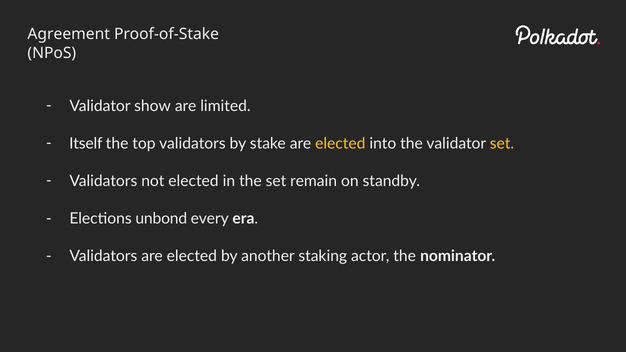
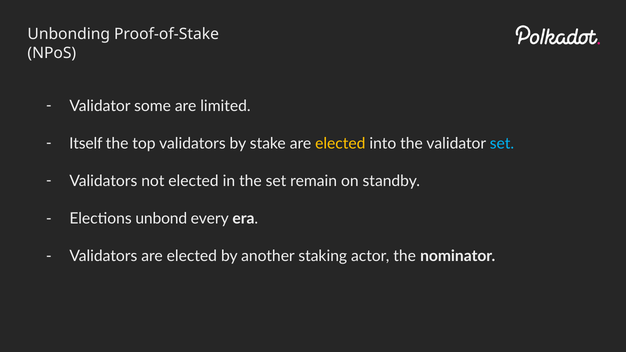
Agreement: Agreement -> Unbonding
show: show -> some
set at (502, 144) colour: yellow -> light blue
